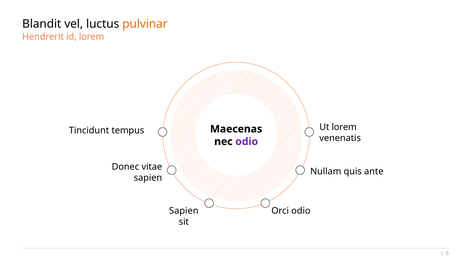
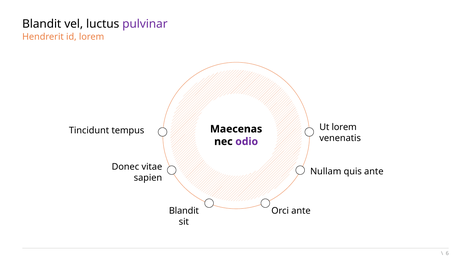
pulvinar colour: orange -> purple
Orci odio: odio -> ante
Sapien at (184, 211): Sapien -> Blandit
